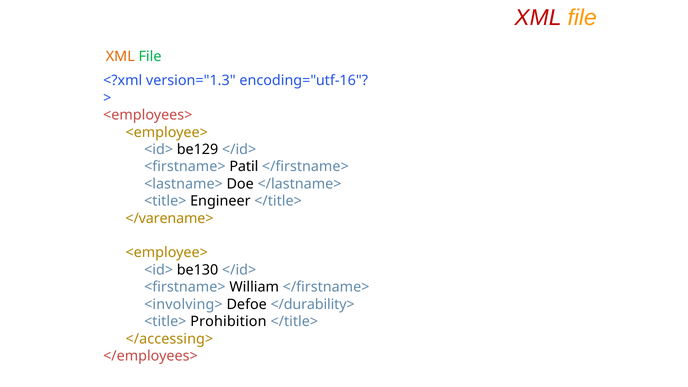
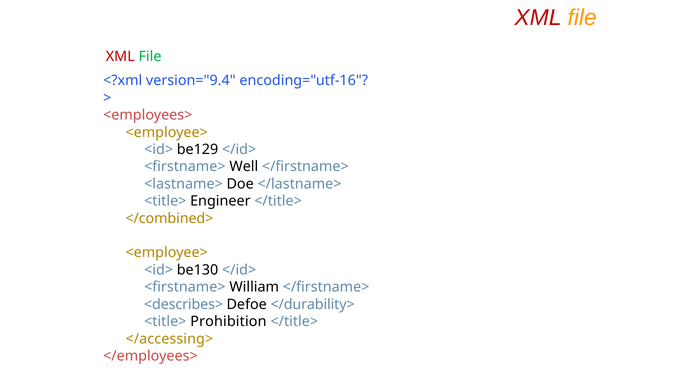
XML at (120, 56) colour: orange -> red
version="1.3: version="1.3 -> version="9.4
Patil: Patil -> Well
</varename>: </varename> -> </combined>
<involving>: <involving> -> <describes>
